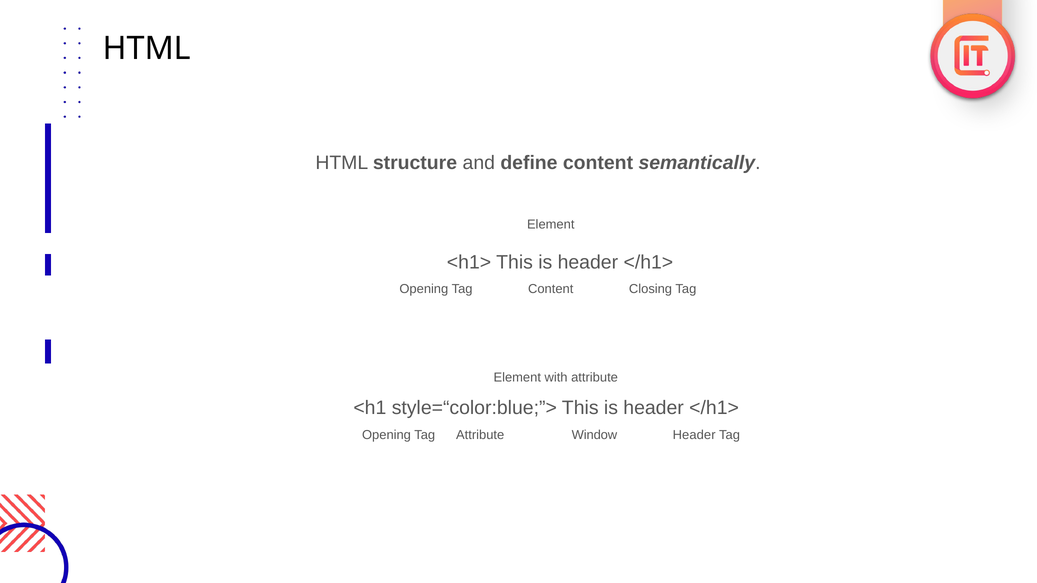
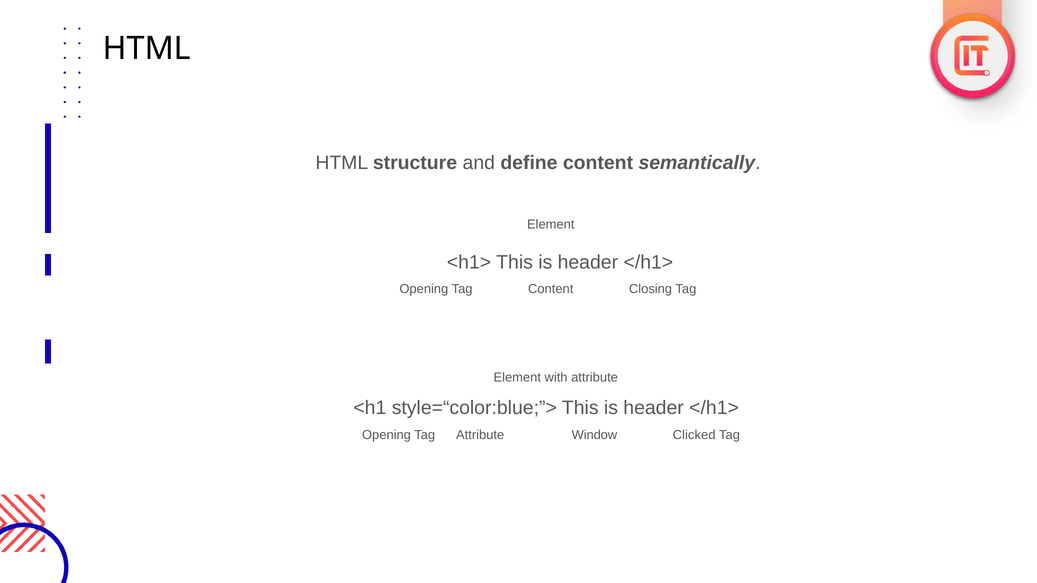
Tag Header: Header -> Clicked
